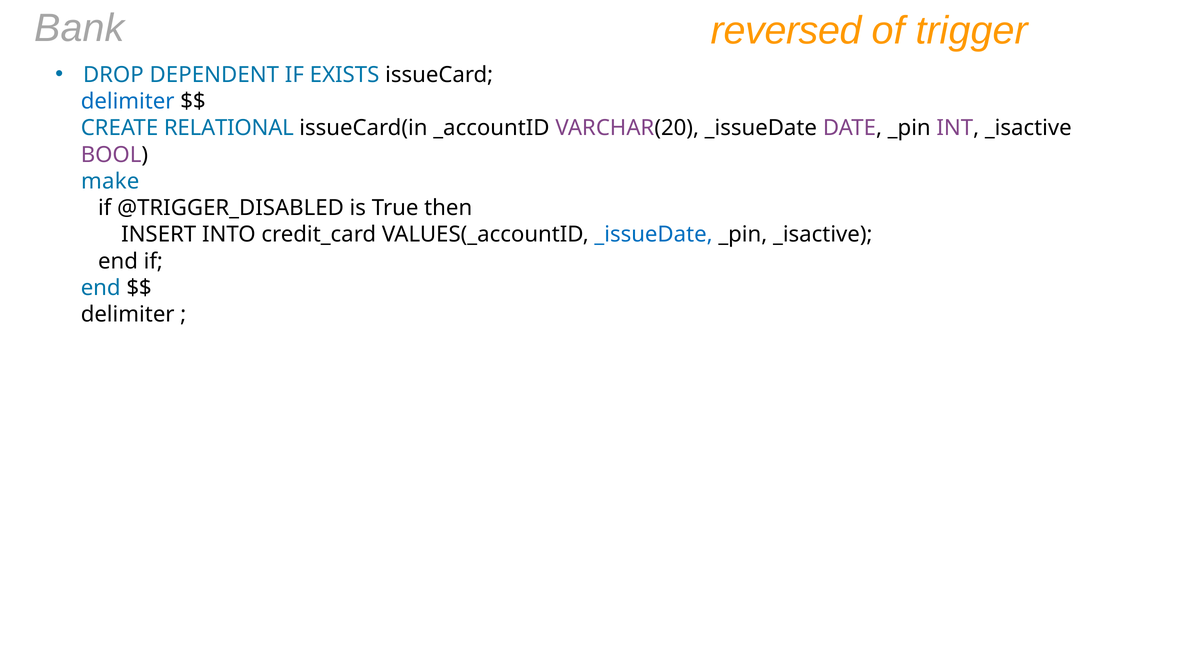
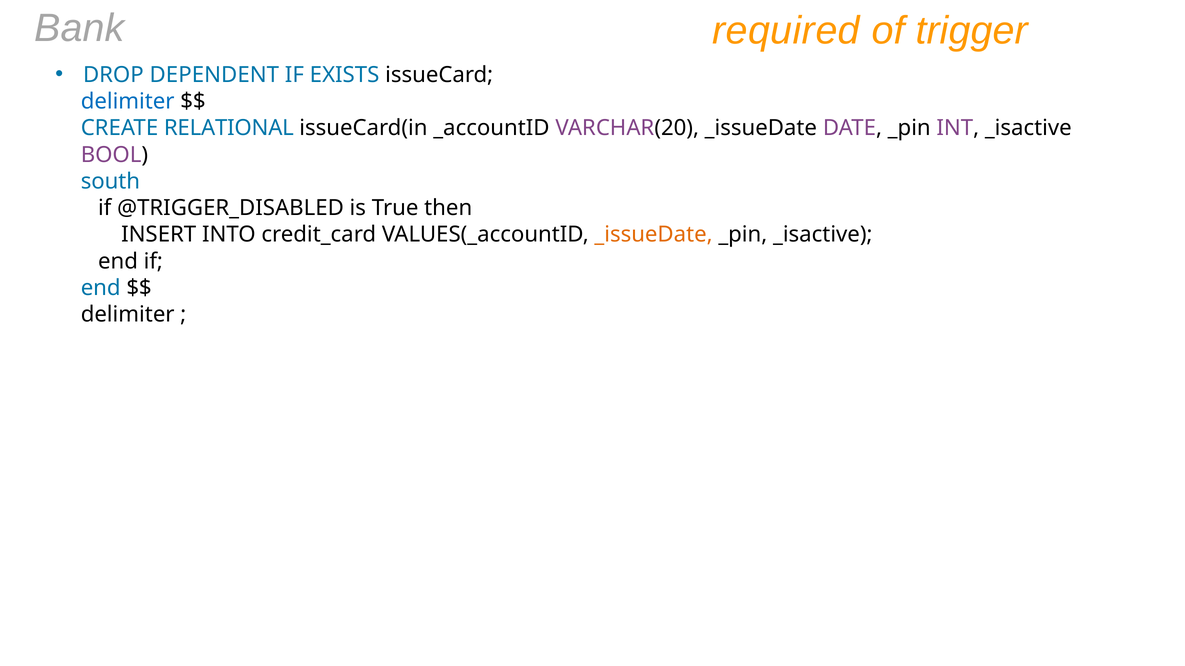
reversed: reversed -> required
make: make -> south
_issueDate at (654, 235) colour: blue -> orange
